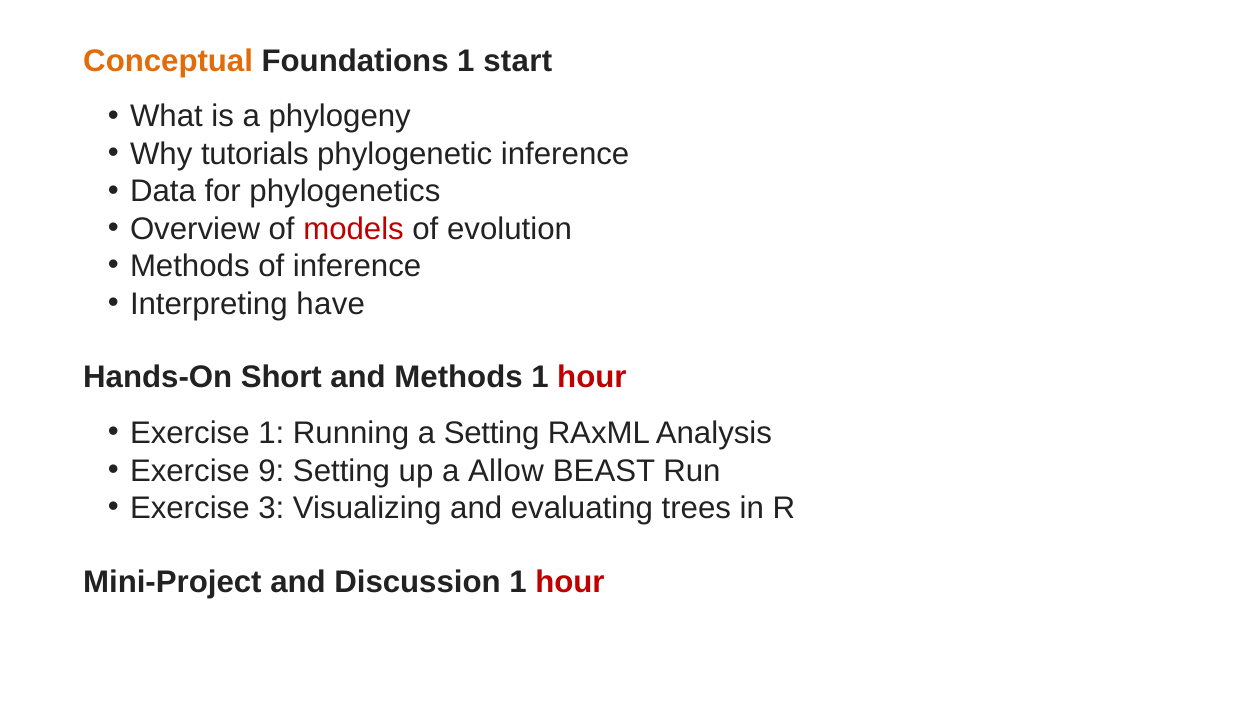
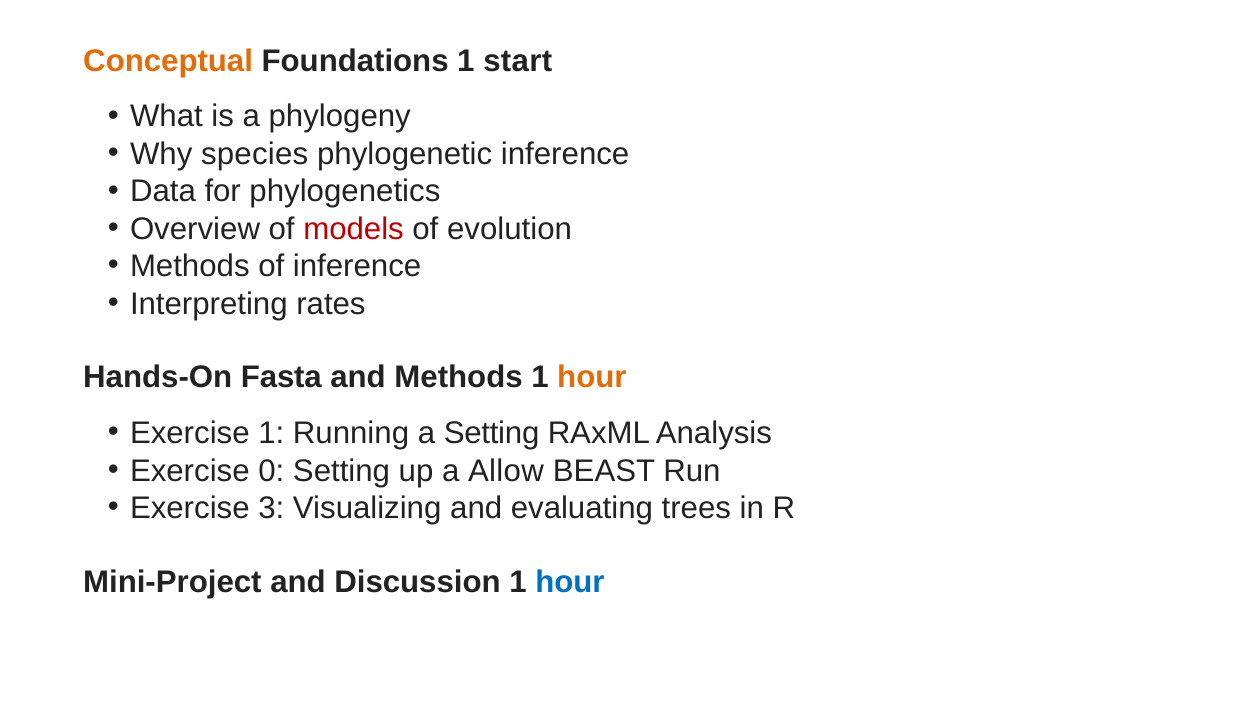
tutorials: tutorials -> species
have: have -> rates
Short: Short -> Fasta
hour at (592, 378) colour: red -> orange
9: 9 -> 0
hour at (570, 582) colour: red -> blue
